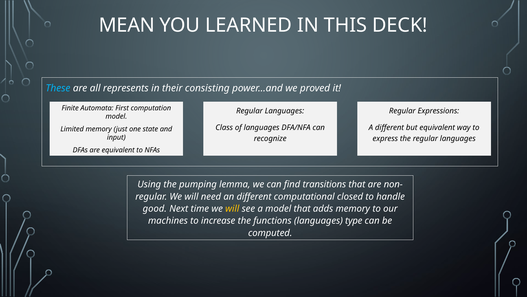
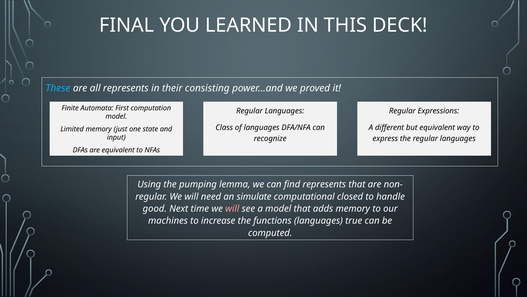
MEAN: MEAN -> FINAL
find transitions: transitions -> represents
an different: different -> simulate
will at (232, 208) colour: yellow -> pink
type: type -> true
